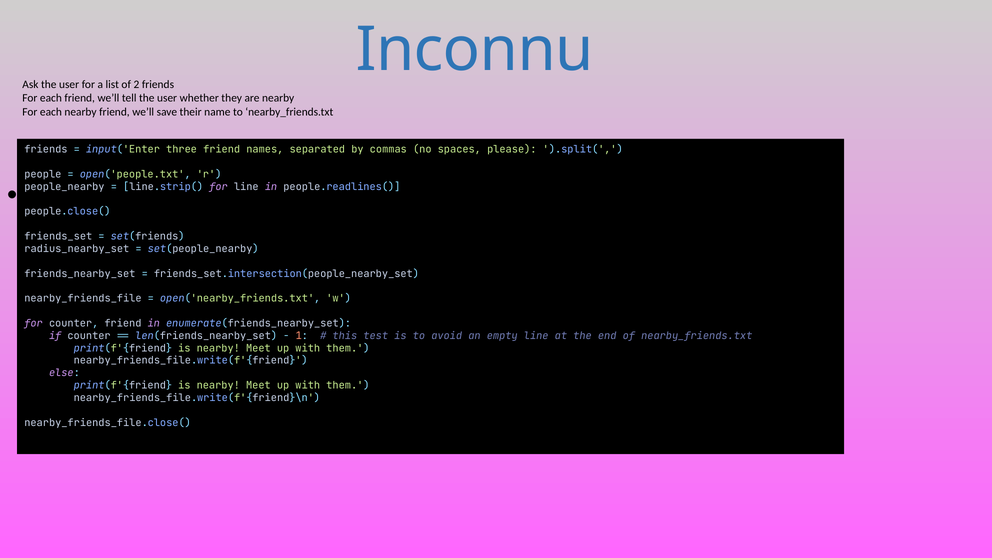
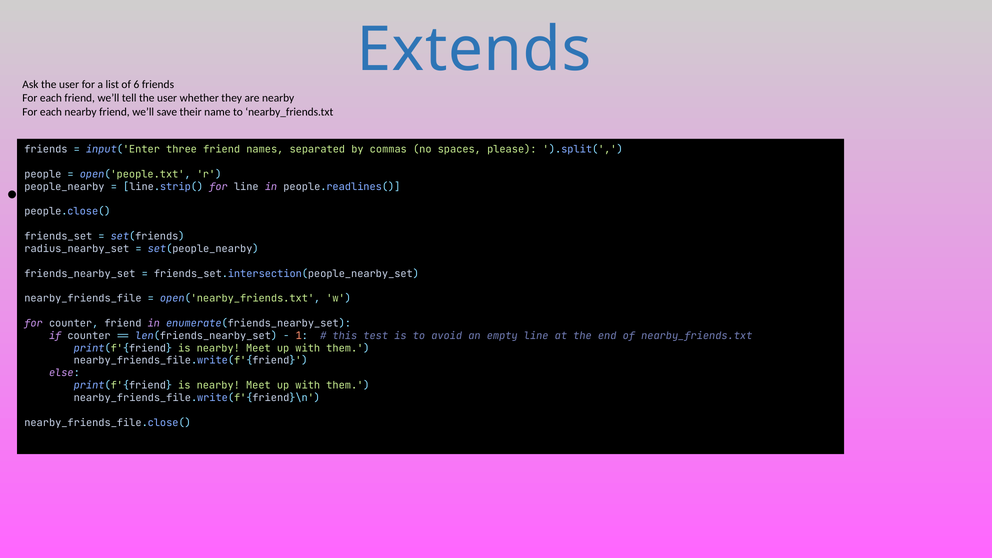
Inconnu: Inconnu -> Extends
2: 2 -> 6
